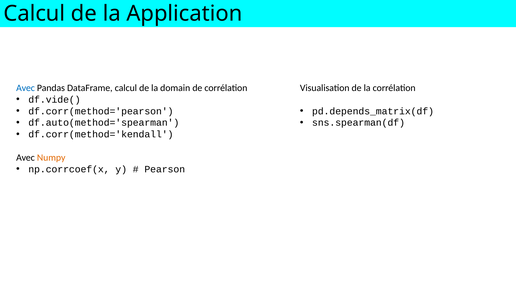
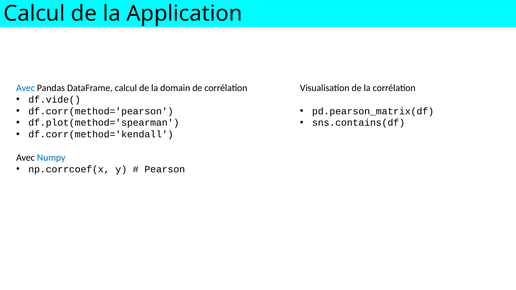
pd.depends_matrix(df: pd.depends_matrix(df -> pd.pearson_matrix(df
df.auto(method='spearman: df.auto(method='spearman -> df.plot(method='spearman
sns.spearman(df: sns.spearman(df -> sns.contains(df
Numpy colour: orange -> blue
